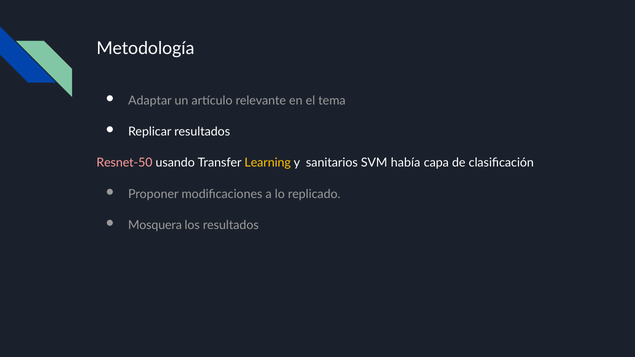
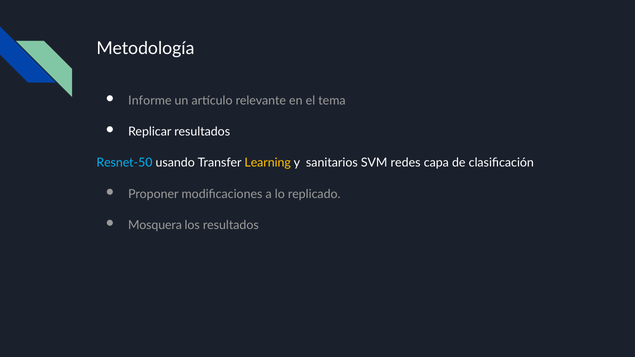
Adaptar: Adaptar -> Informe
Resnet-50 colour: pink -> light blue
había: había -> redes
